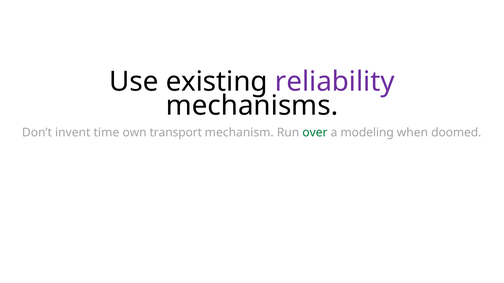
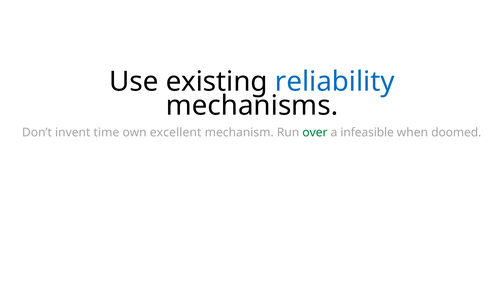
reliability colour: purple -> blue
transport: transport -> excellent
modeling: modeling -> infeasible
